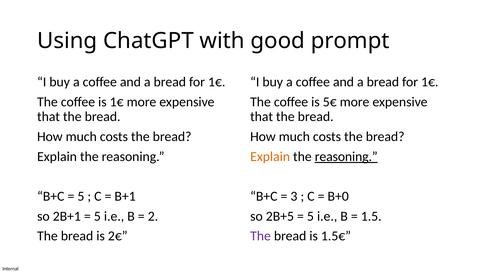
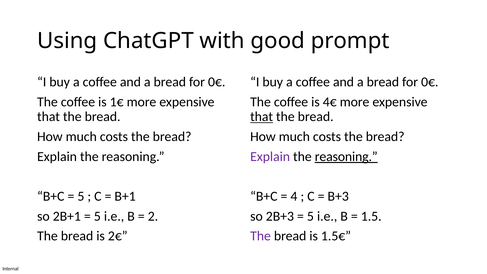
1€ at (217, 82): 1€ -> 0€
1€ at (430, 82): 1€ -> 0€
5€: 5€ -> 4€
that at (262, 117) underline: none -> present
Explain at (270, 157) colour: orange -> purple
3: 3 -> 4
B+0: B+0 -> B+3
2B+5: 2B+5 -> 2B+3
